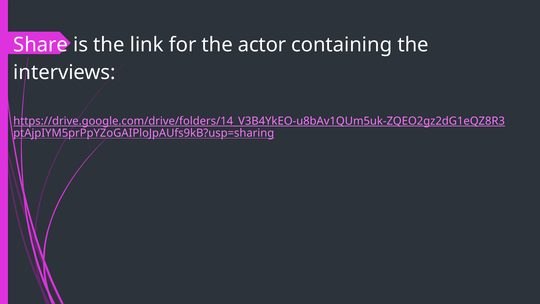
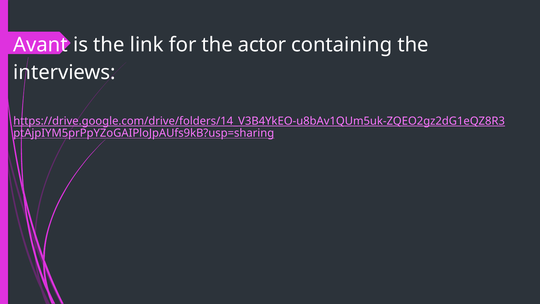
Share: Share -> Avant
